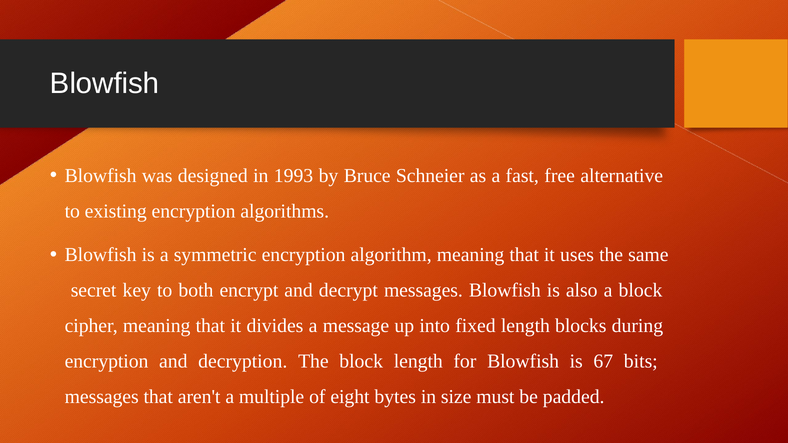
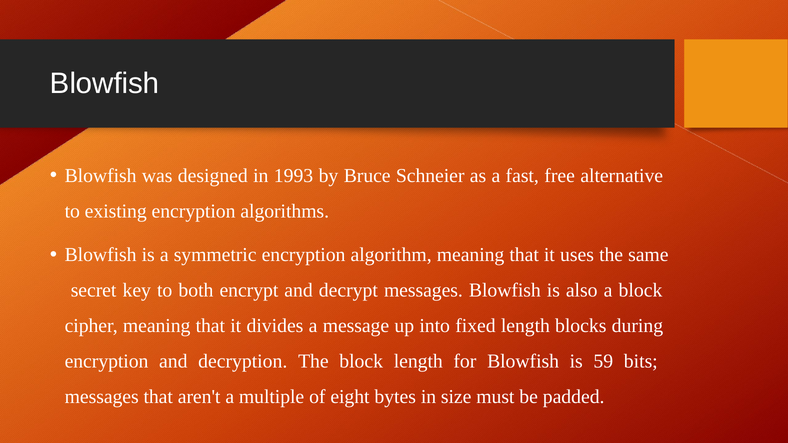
67: 67 -> 59
